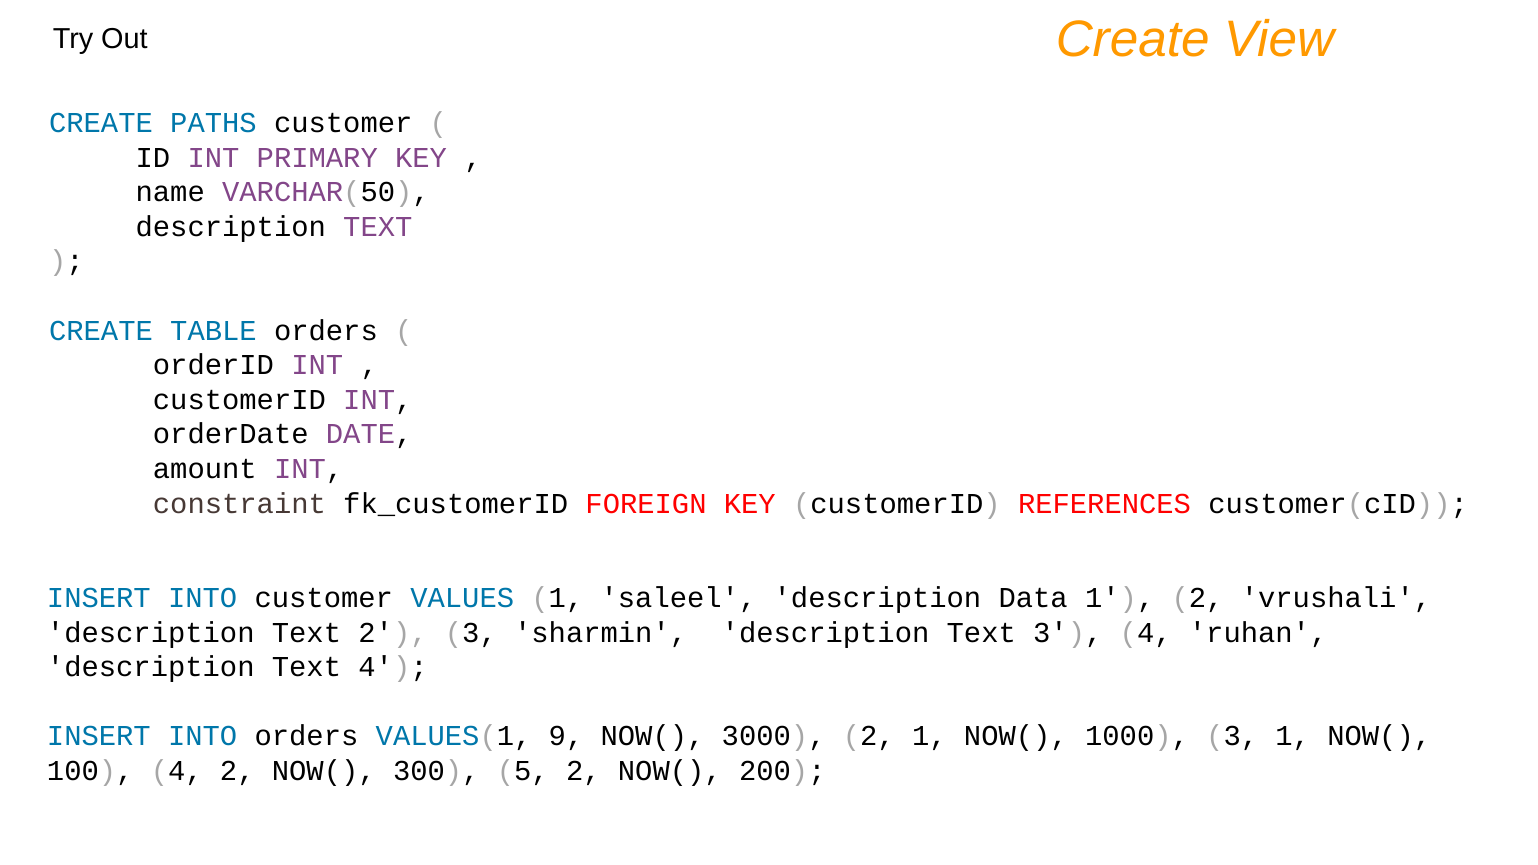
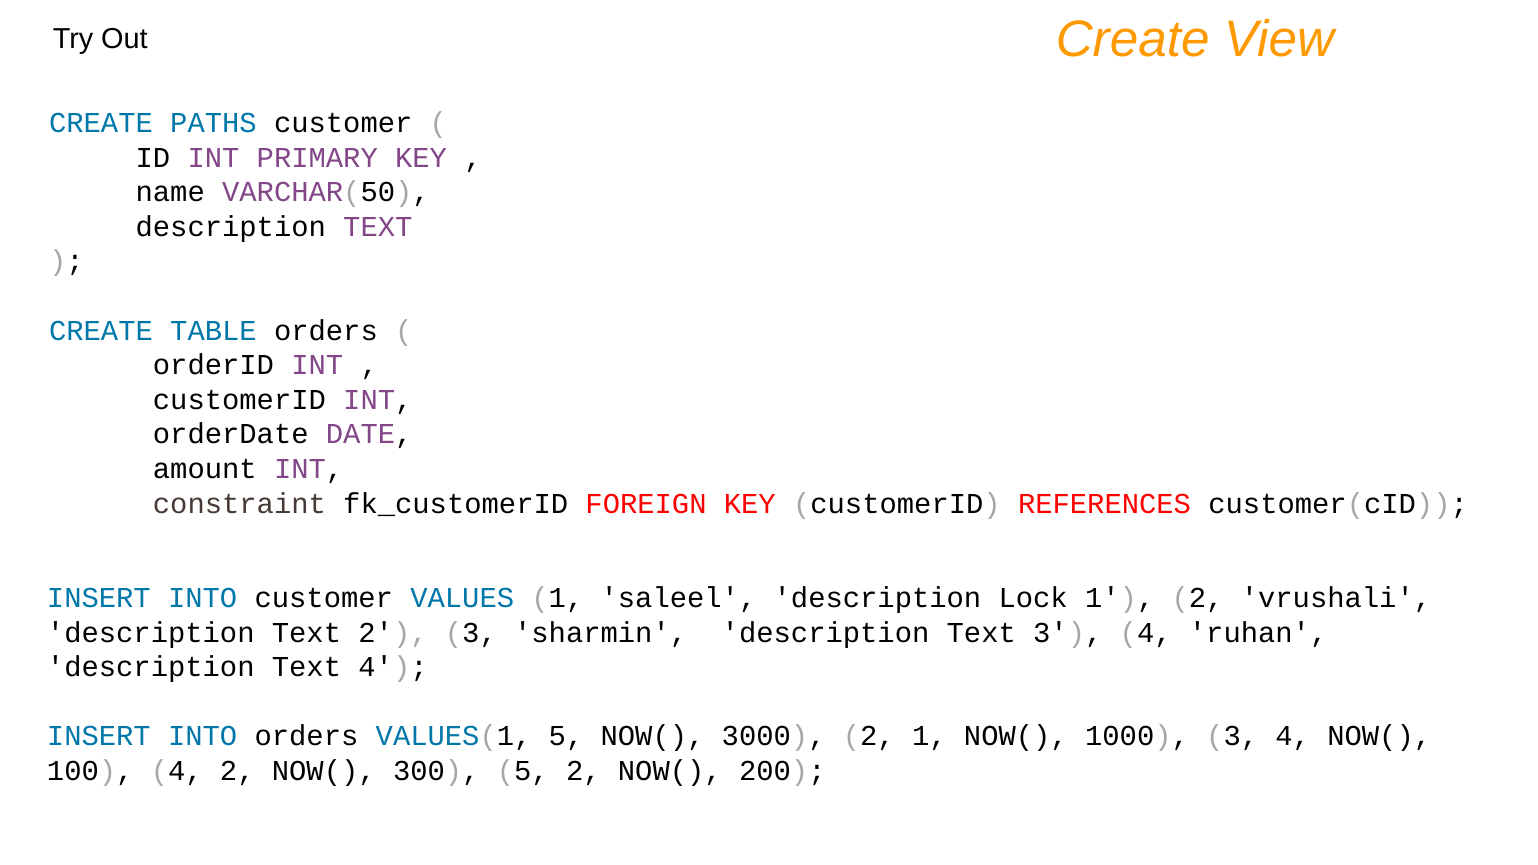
Data: Data -> Lock
VALUES(1 9: 9 -> 5
1000 3 1: 1 -> 4
